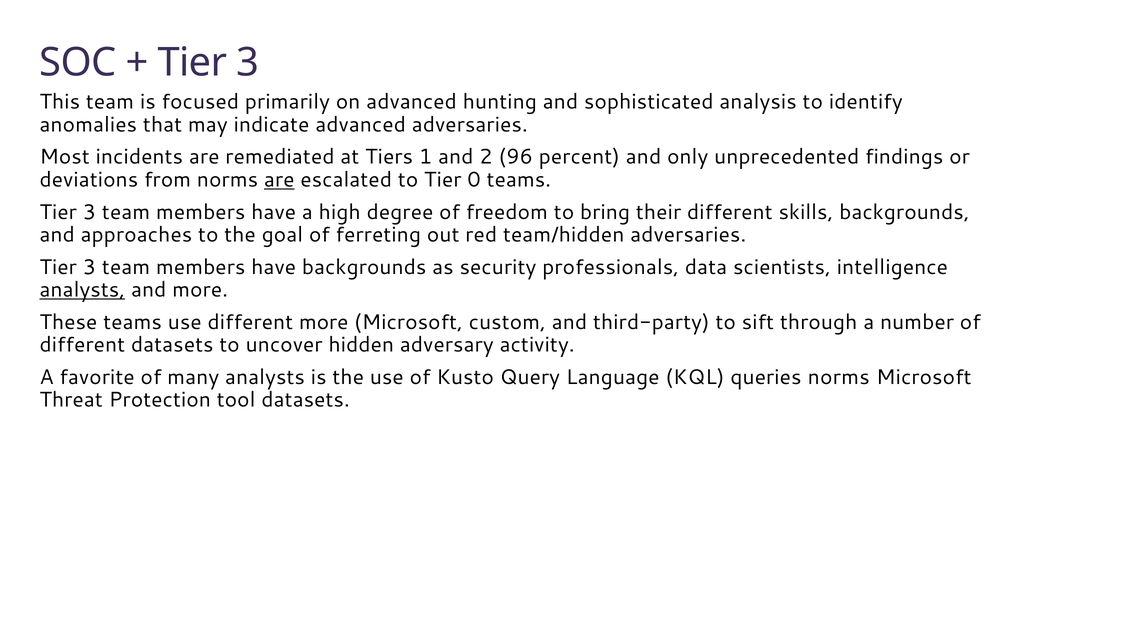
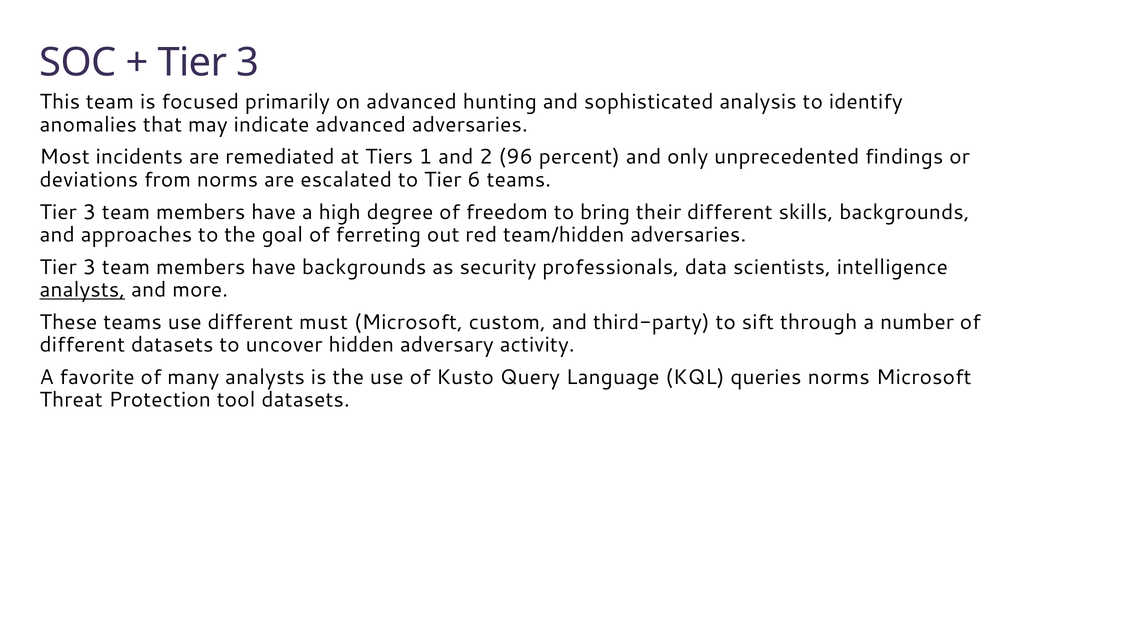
are at (279, 180) underline: present -> none
0: 0 -> 6
different more: more -> must
